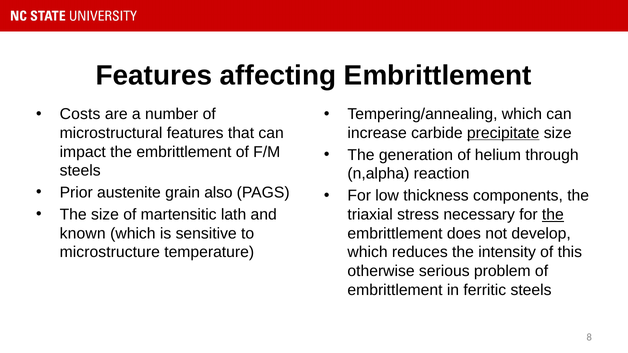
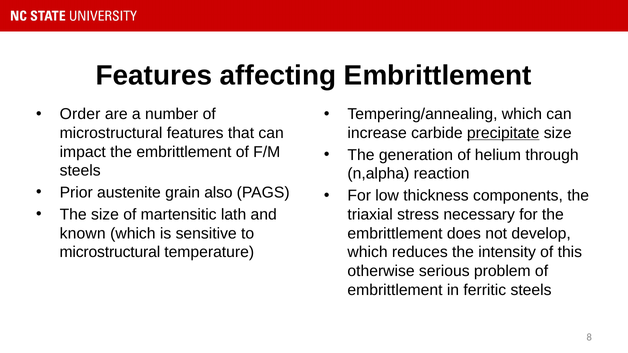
Costs: Costs -> Order
the at (553, 215) underline: present -> none
microstructure at (110, 252): microstructure -> microstructural
